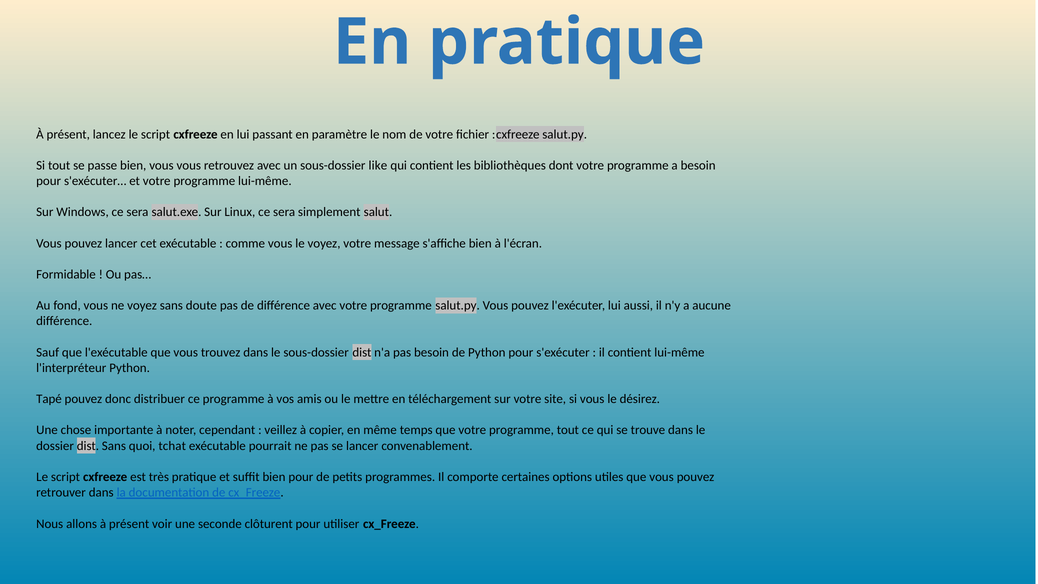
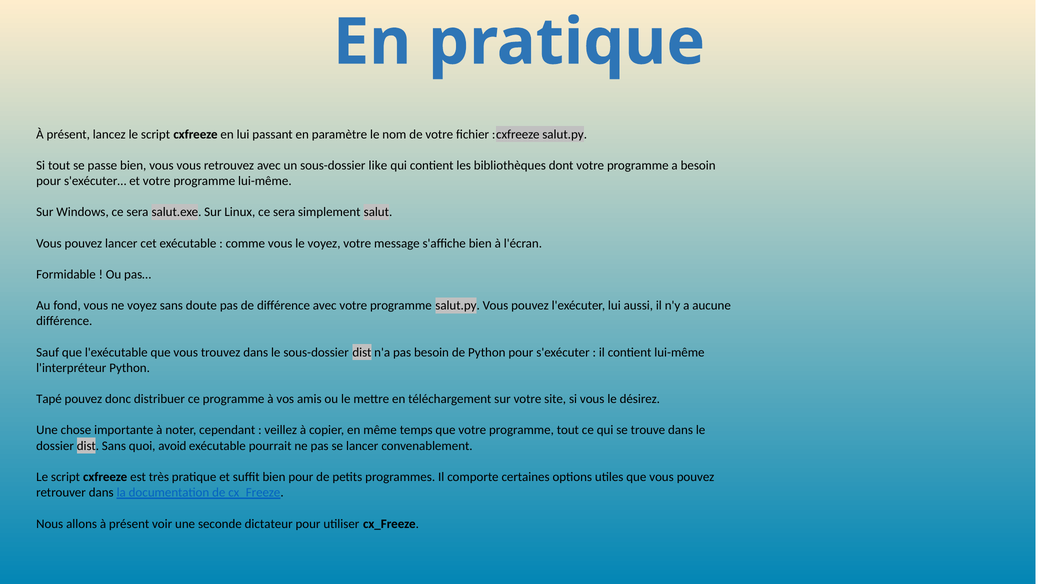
tchat: tchat -> avoid
clôturent: clôturent -> dictateur
